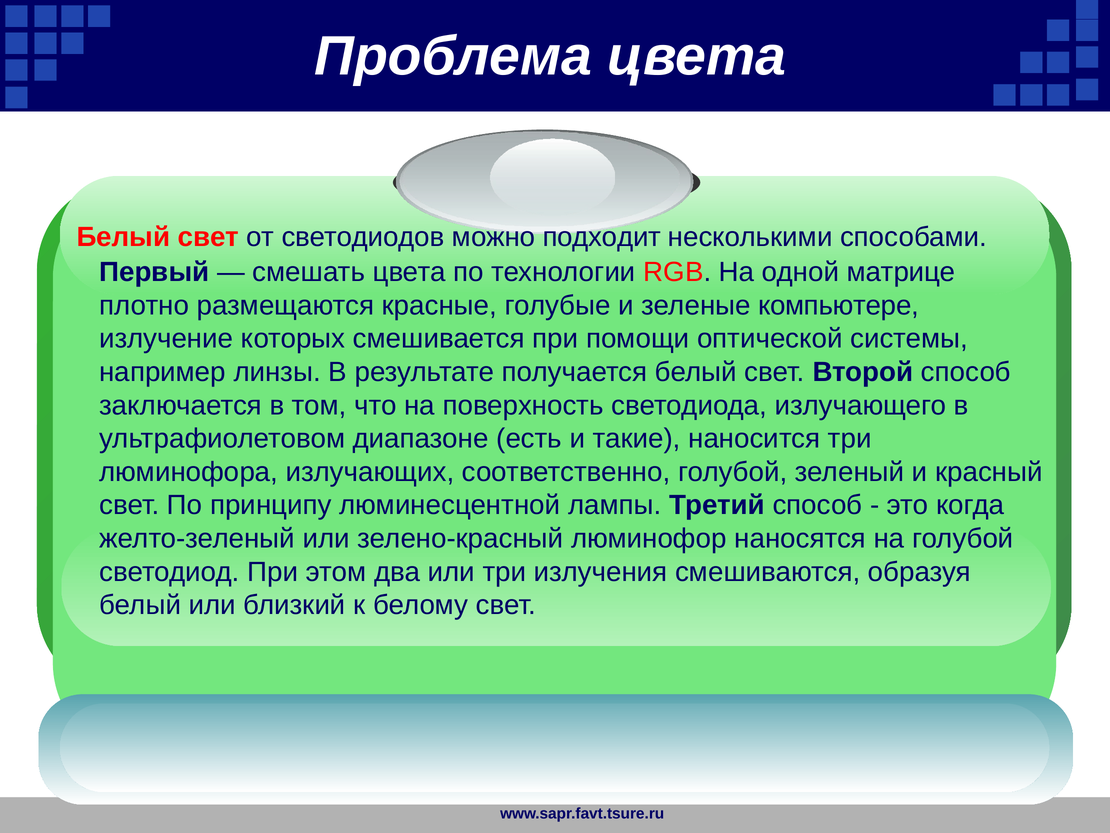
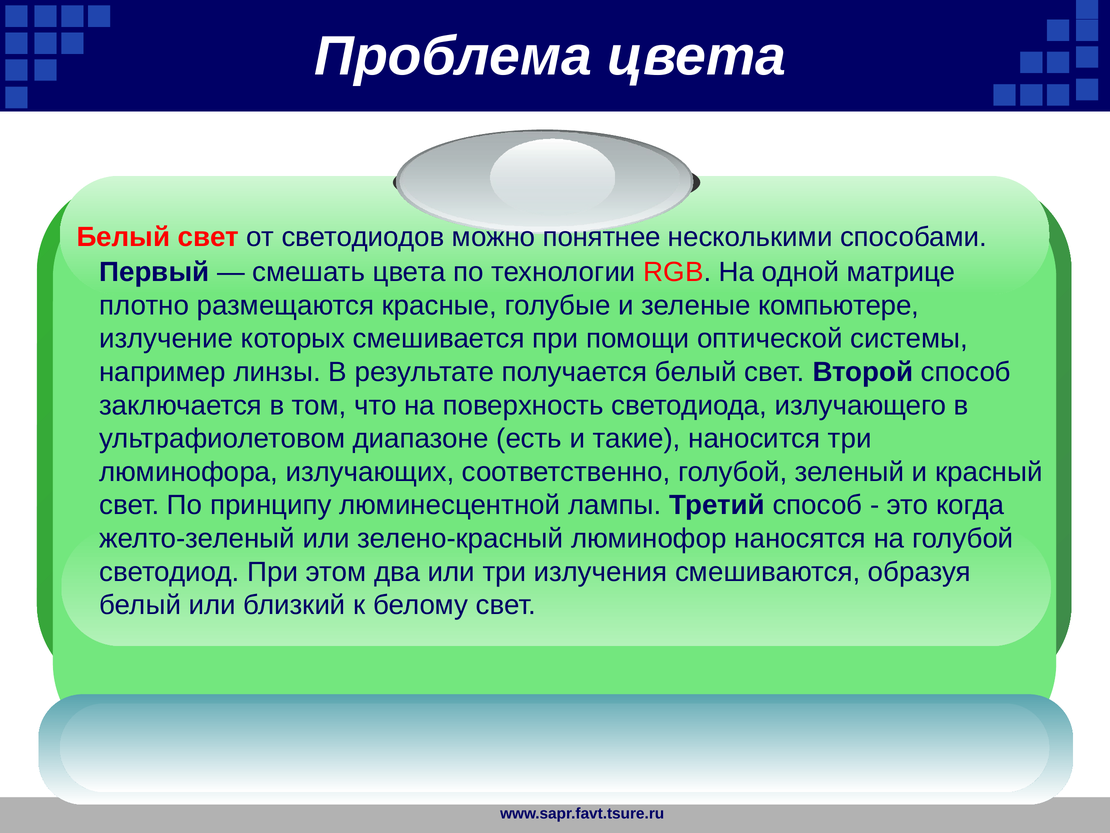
подходит: подходит -> понятнее
